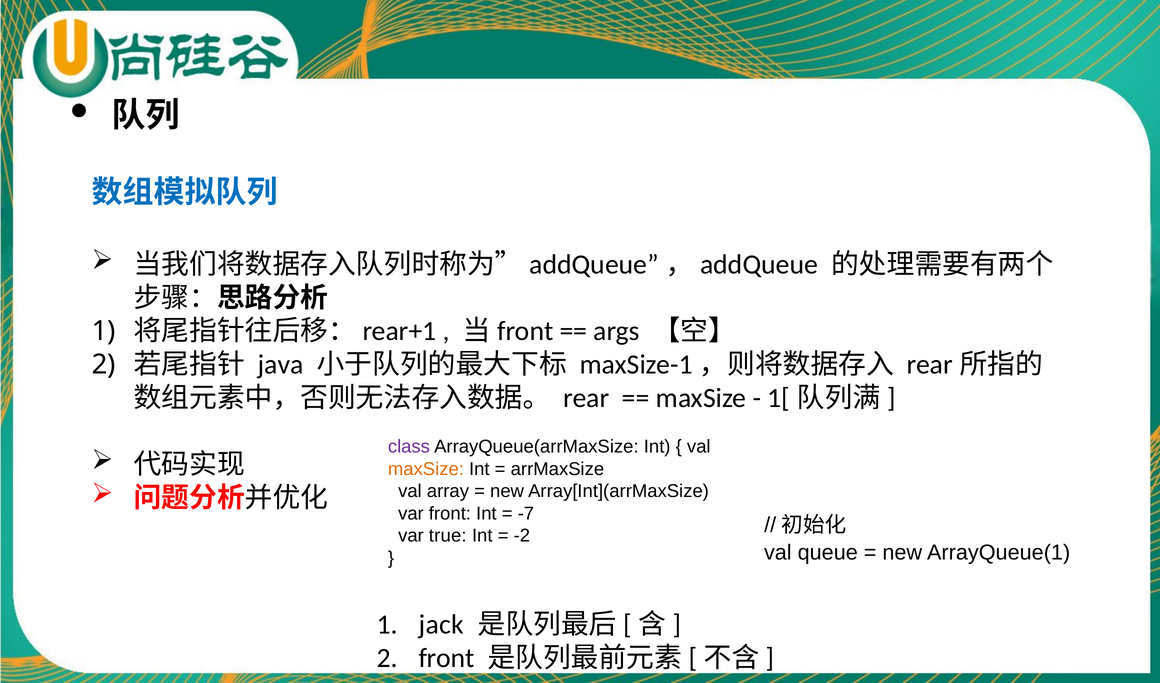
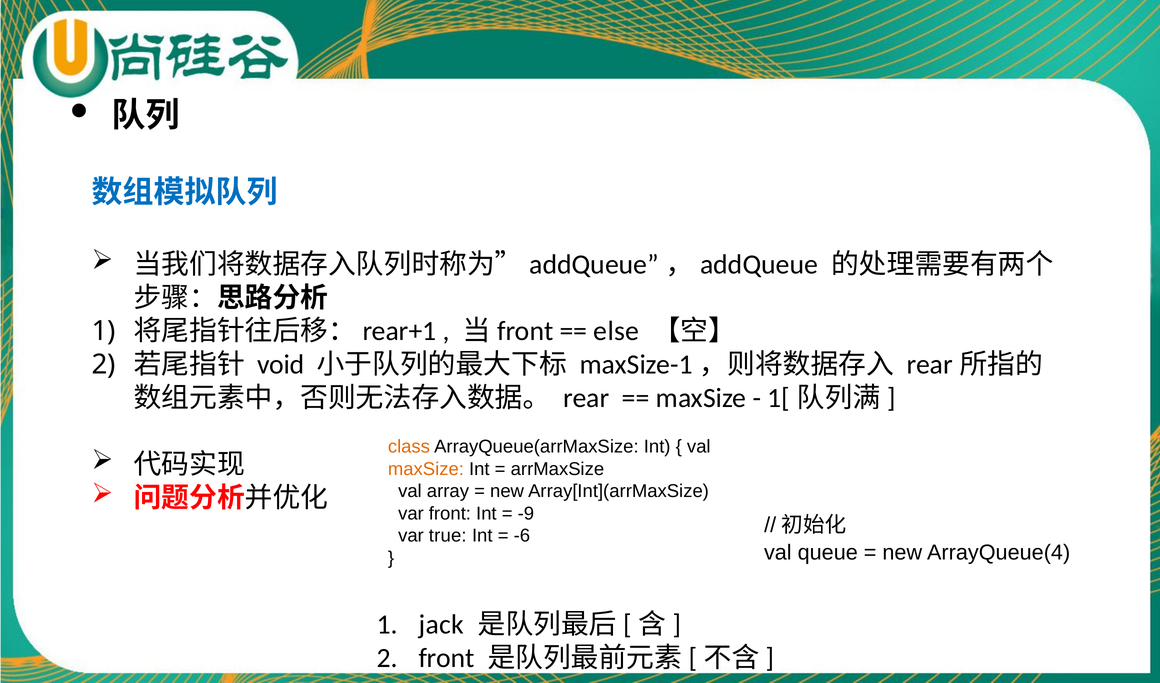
args: args -> else
java: java -> void
class colour: purple -> orange
-7: -7 -> -9
-2: -2 -> -6
ArrayQueue(1: ArrayQueue(1 -> ArrayQueue(4
